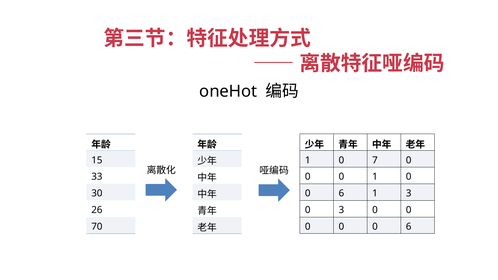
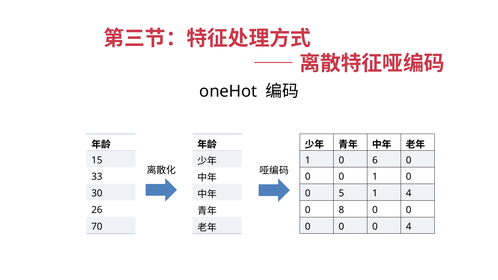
7: 7 -> 6
6 at (341, 194): 6 -> 5
1 3: 3 -> 4
0 3: 3 -> 8
0 0 0 6: 6 -> 4
